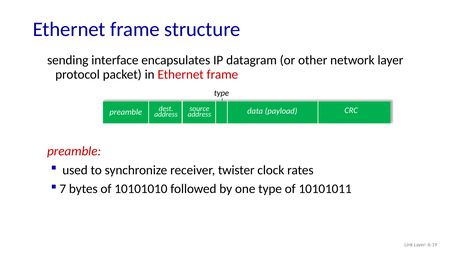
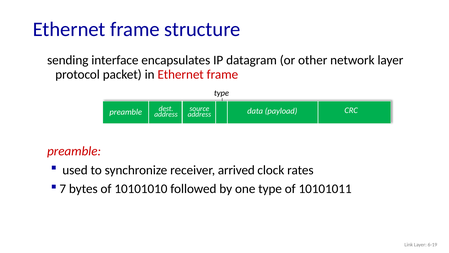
twister: twister -> arrived
